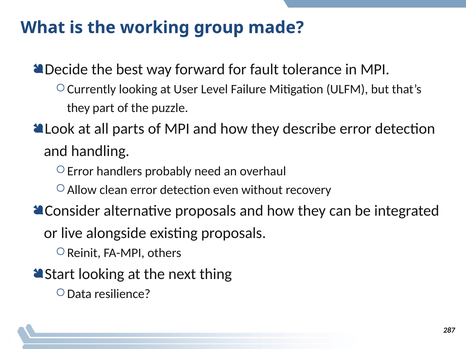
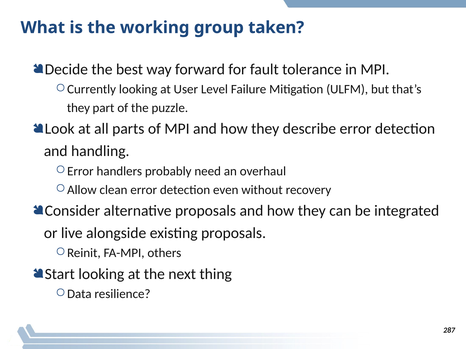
made: made -> taken
